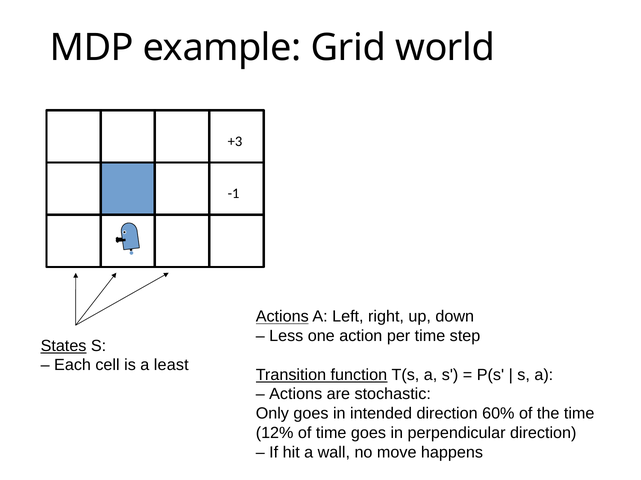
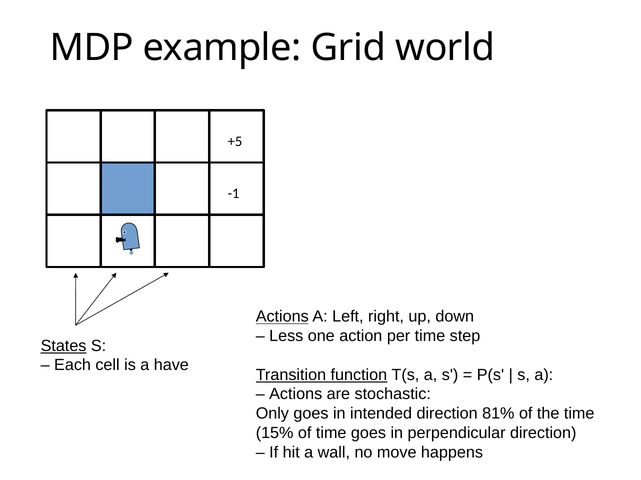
+3: +3 -> +5
least: least -> have
60%: 60% -> 81%
12%: 12% -> 15%
